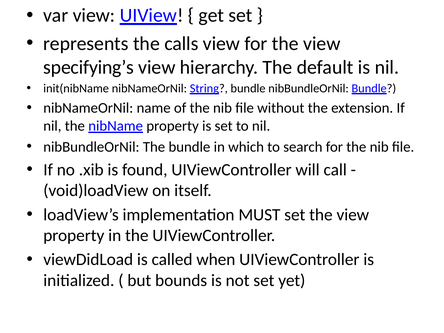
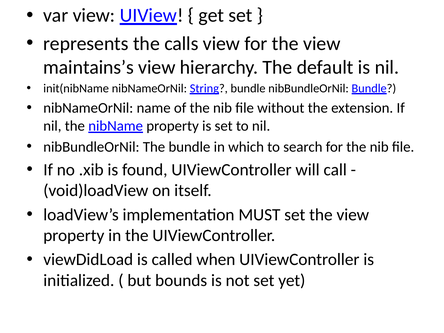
specifying’s: specifying’s -> maintains’s
